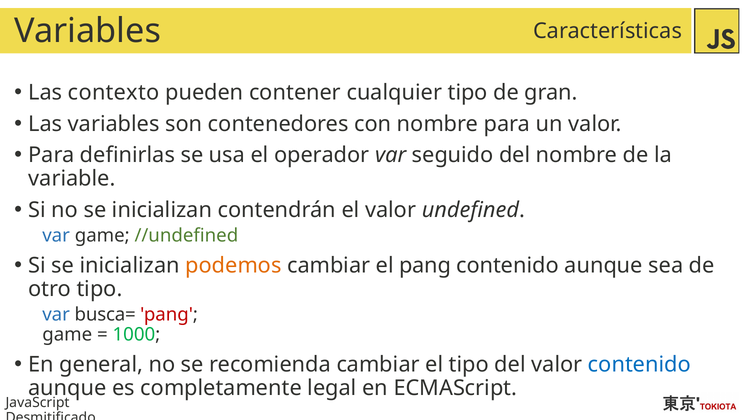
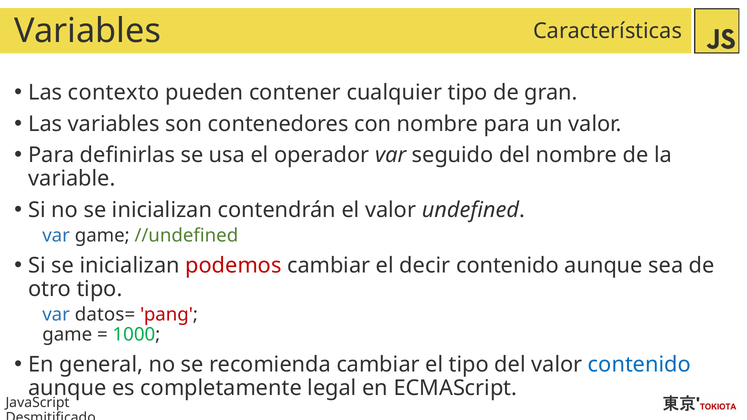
podemos colour: orange -> red
el pang: pang -> decir
busca=: busca= -> datos=
